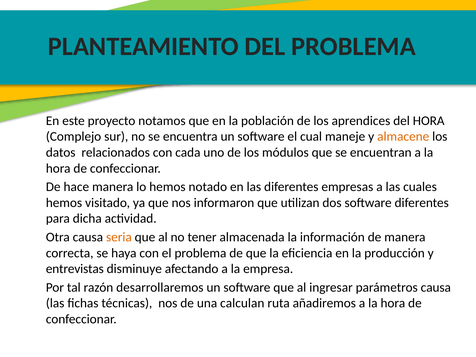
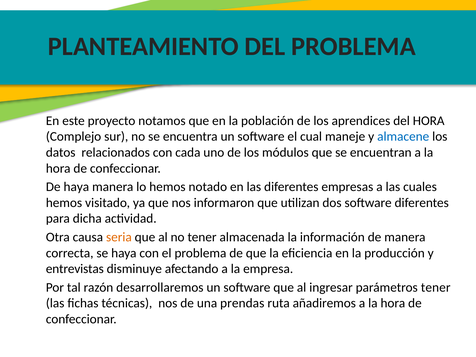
almacene colour: orange -> blue
De hace: hace -> haya
parámetros causa: causa -> tener
calculan: calculan -> prendas
